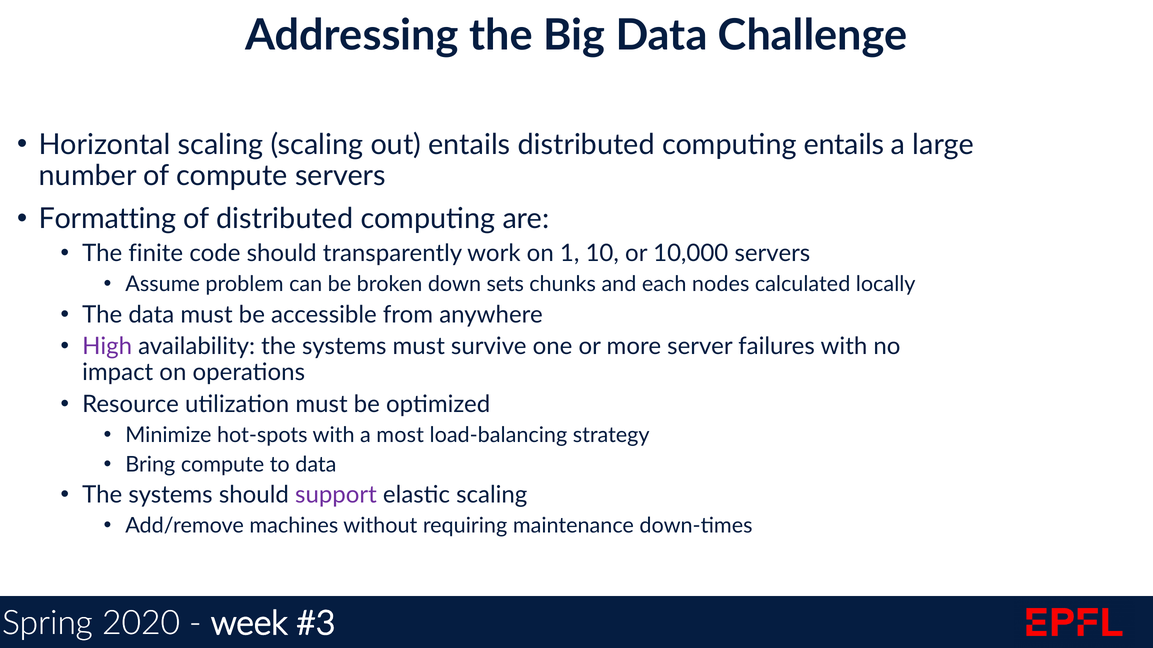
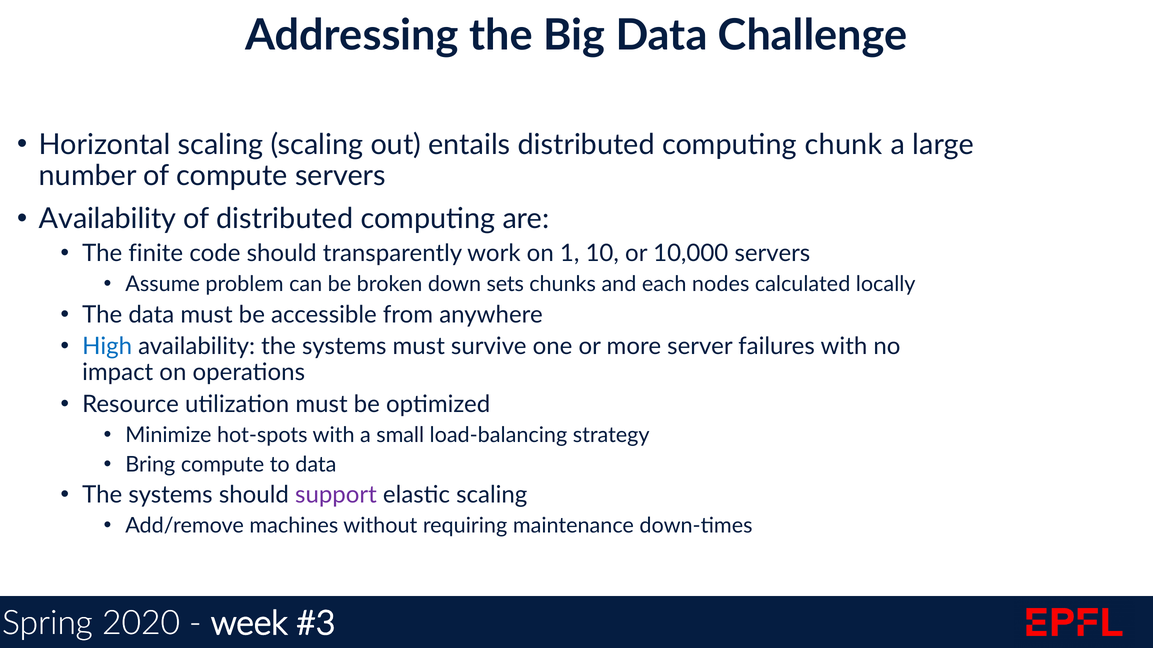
computing entails: entails -> chunk
Formatting at (108, 219): Formatting -> Availability
High colour: purple -> blue
most: most -> small
